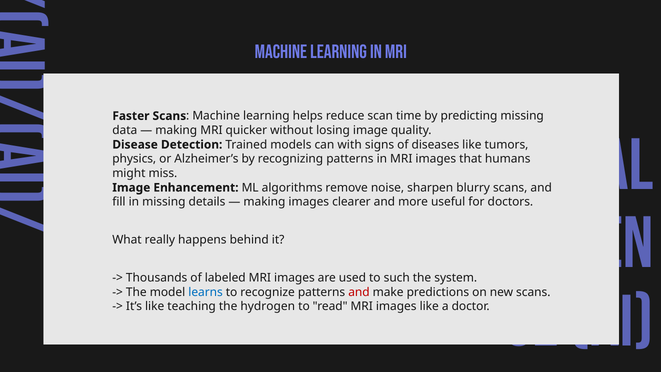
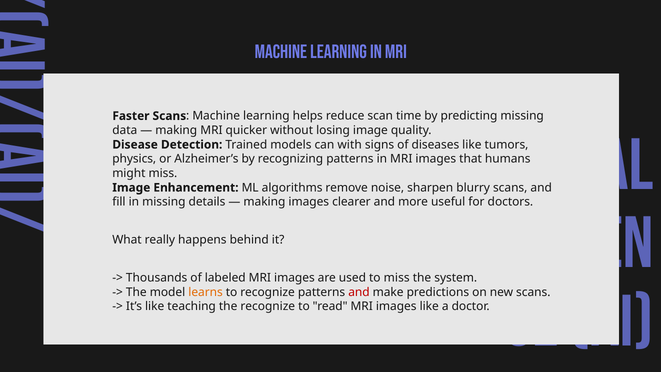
to such: such -> miss
learns colour: blue -> orange
the hydrogen: hydrogen -> recognize
